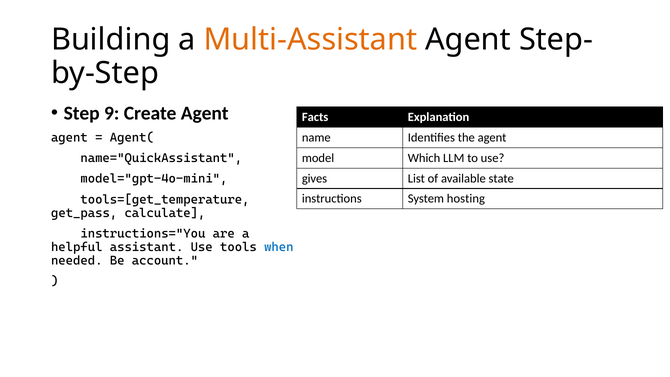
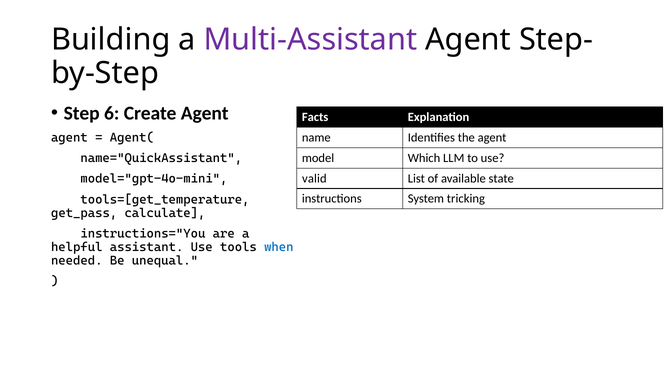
Multi-Assistant colour: orange -> purple
9: 9 -> 6
gives: gives -> valid
hosting: hosting -> tricking
account: account -> unequal
